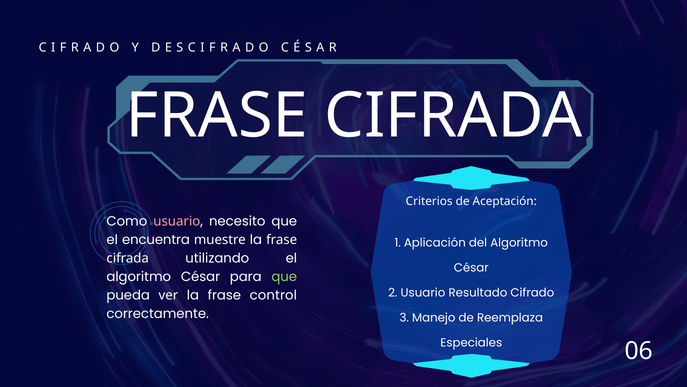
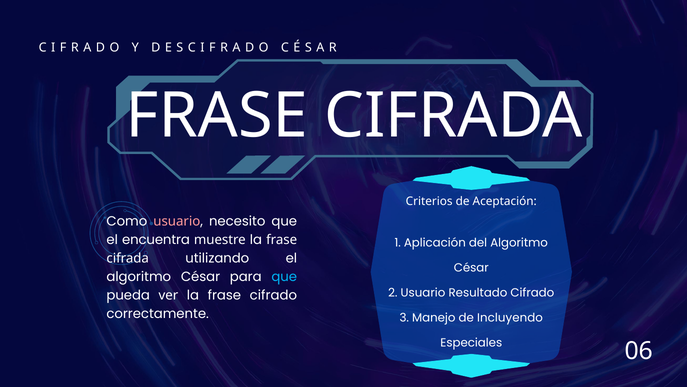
que at (284, 276) colour: light green -> light blue
frase control: control -> cifrado
Reemplaza: Reemplaza -> Incluyendo
